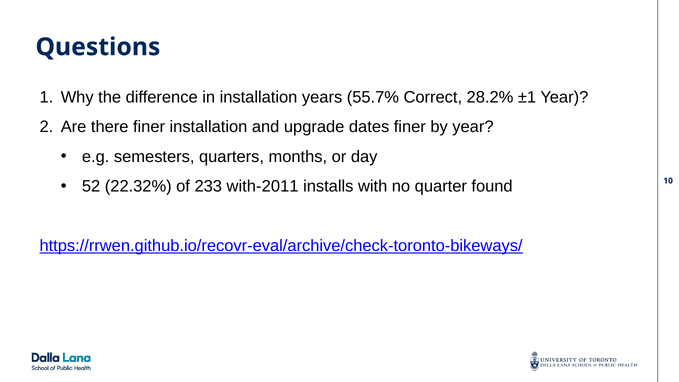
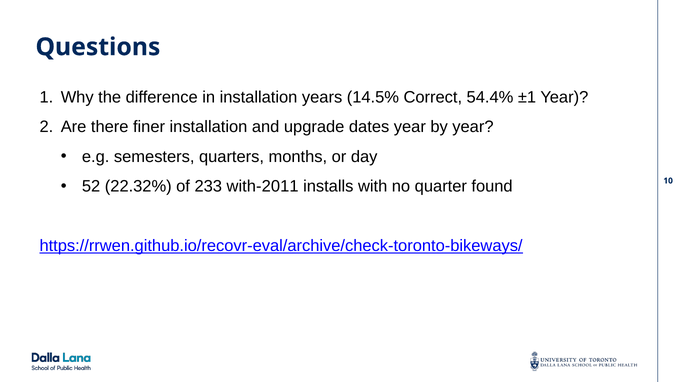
55.7%: 55.7% -> 14.5%
28.2%: 28.2% -> 54.4%
dates finer: finer -> year
